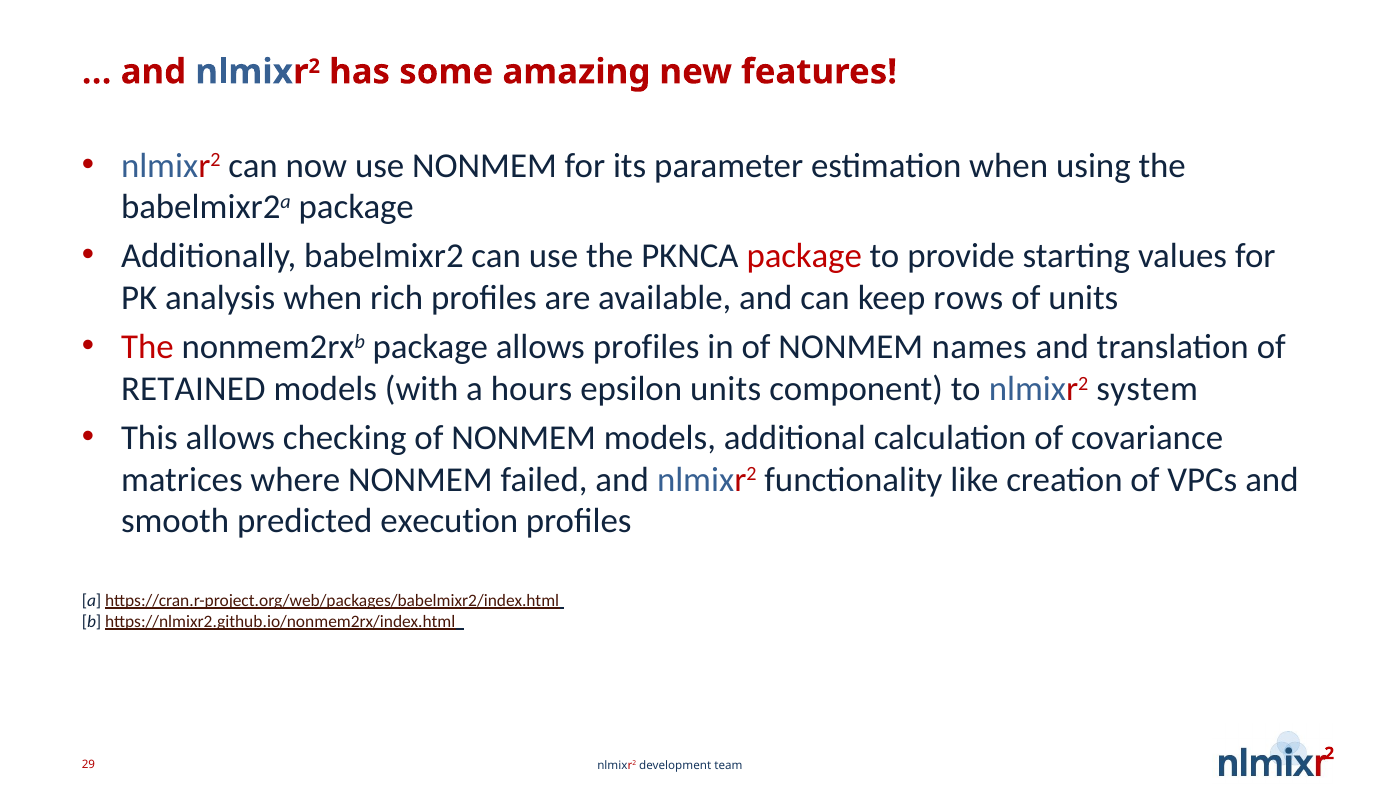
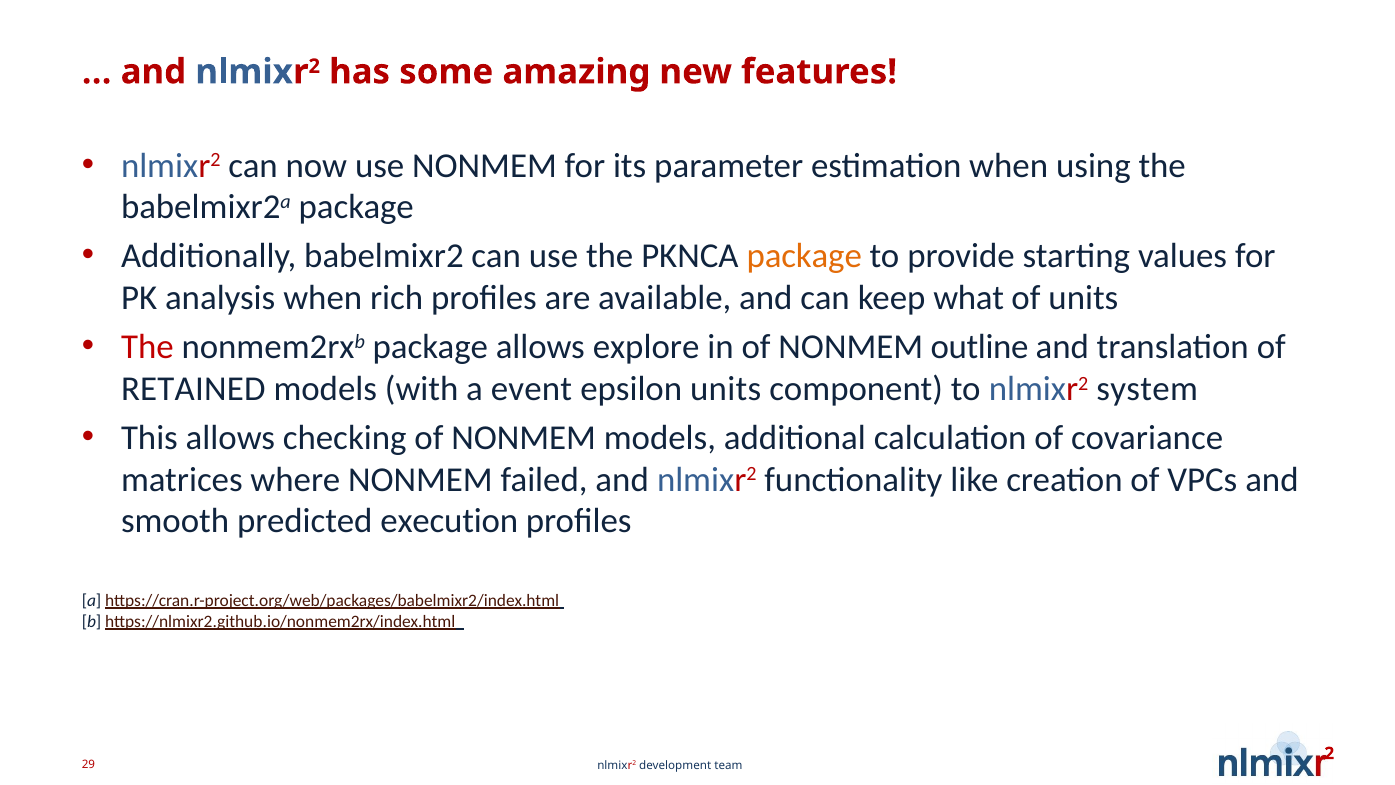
package at (804, 256) colour: red -> orange
rows: rows -> what
allows profiles: profiles -> explore
names: names -> outline
hours: hours -> event
